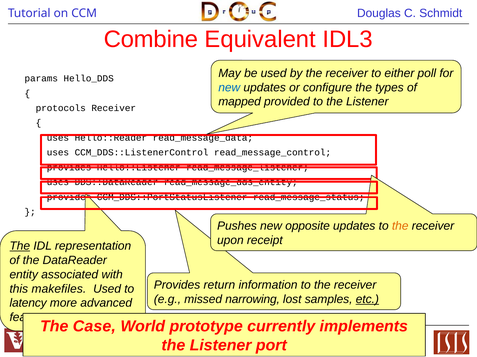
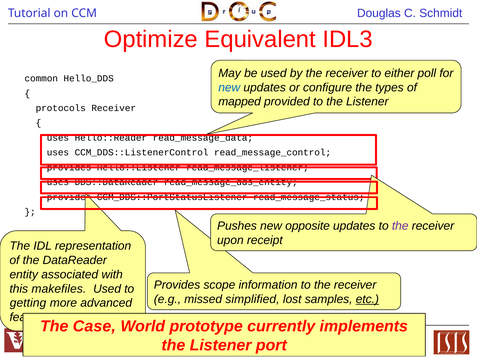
Combine: Combine -> Optimize
params: params -> common
the at (400, 226) colour: orange -> purple
The at (20, 246) underline: present -> none
return: return -> scope
narrowing: narrowing -> simplified
latency: latency -> getting
